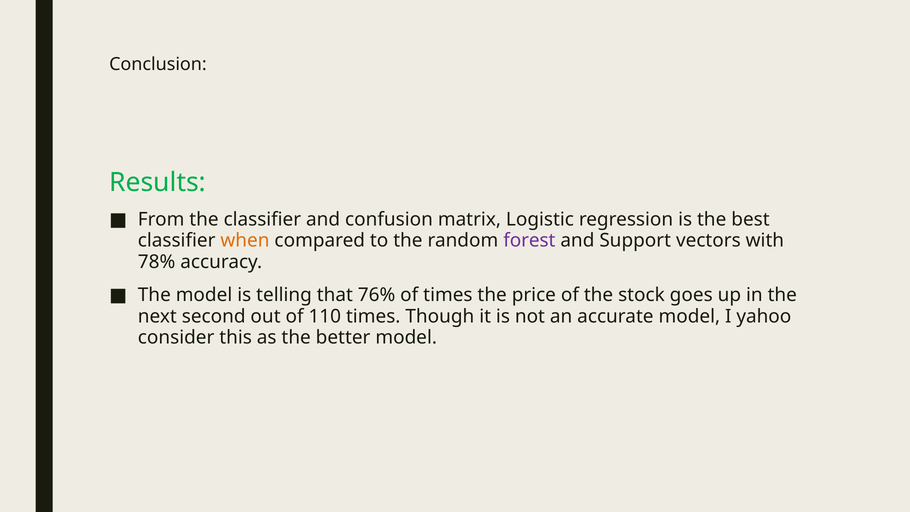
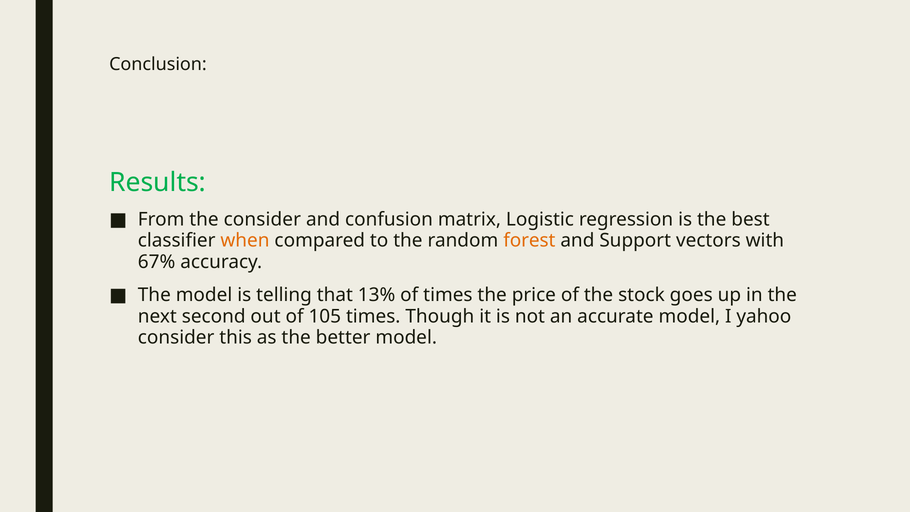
the classifier: classifier -> consider
forest colour: purple -> orange
78%: 78% -> 67%
76%: 76% -> 13%
110: 110 -> 105
